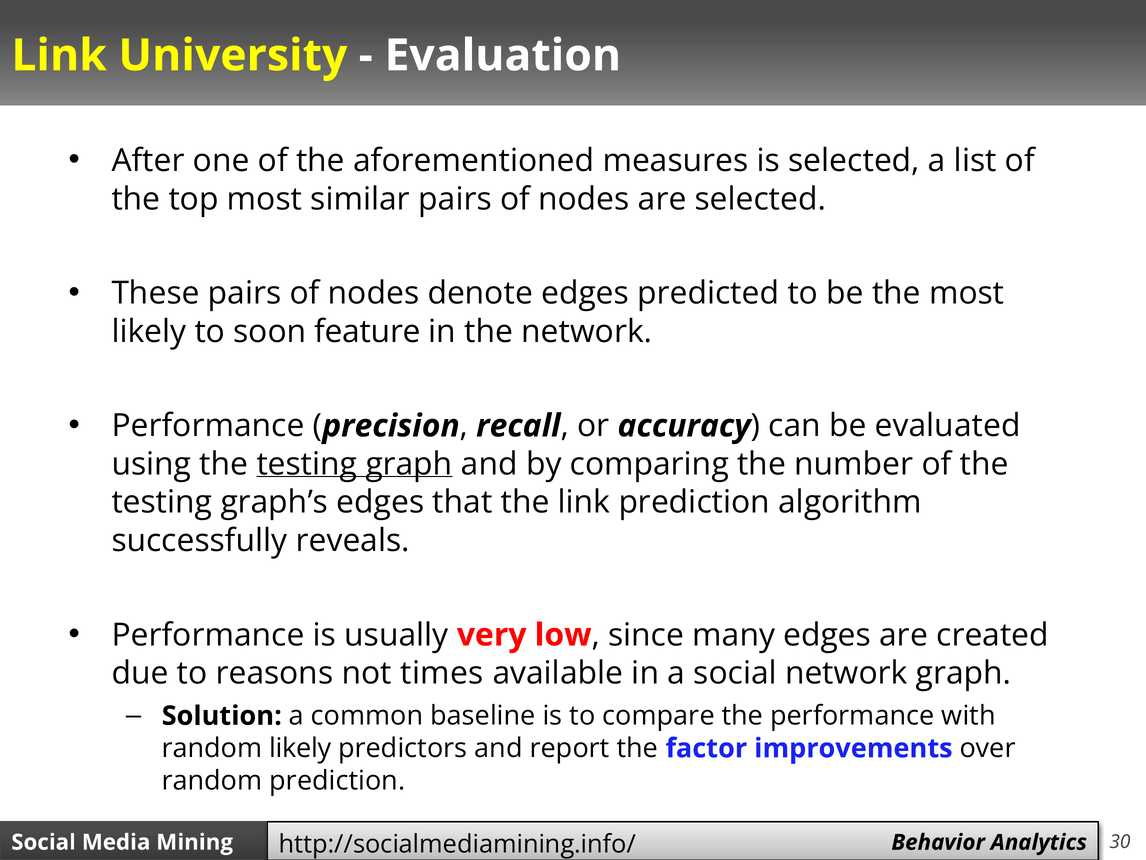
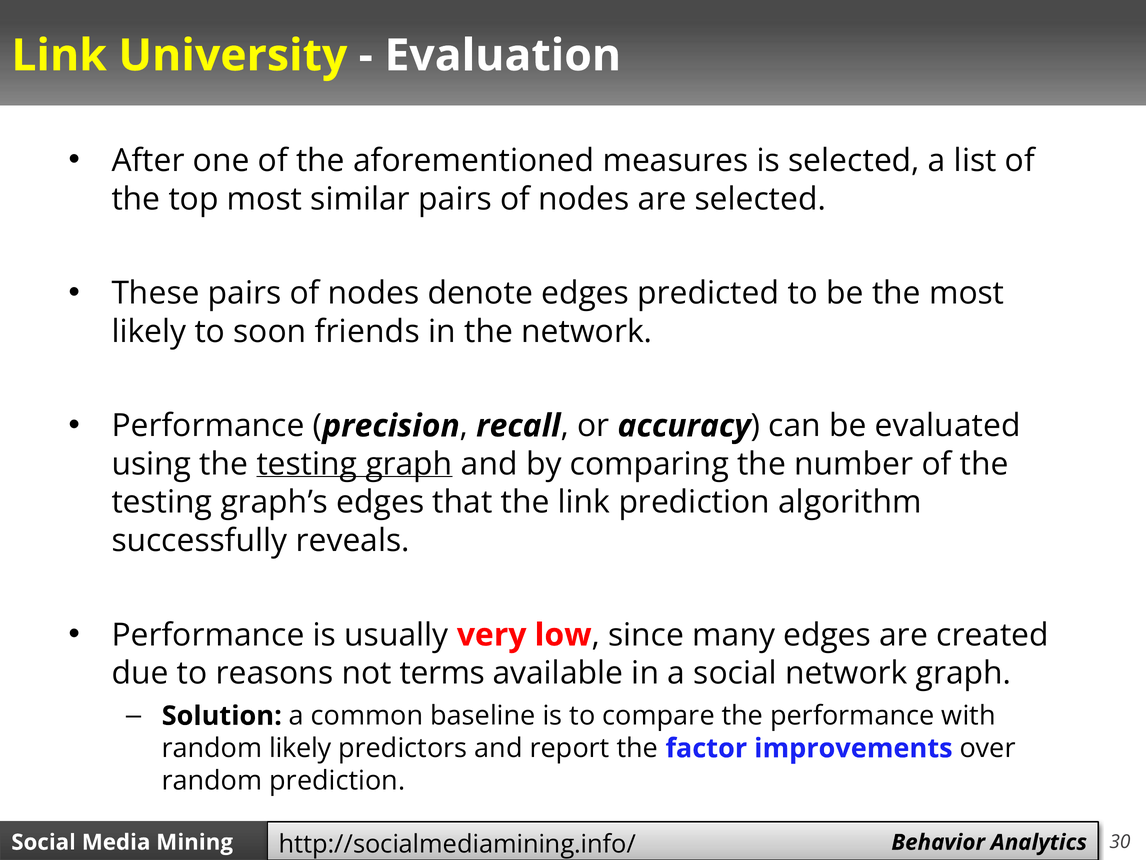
feature: feature -> friends
times: times -> terms
